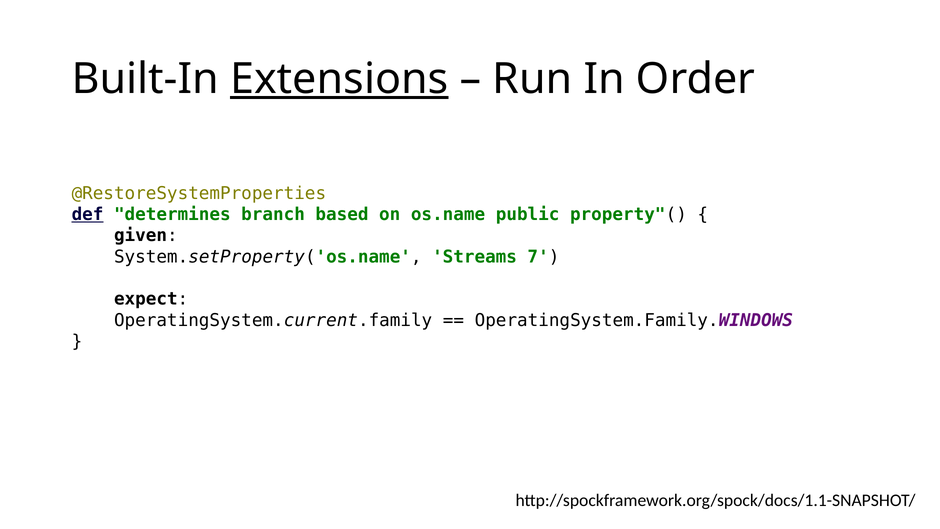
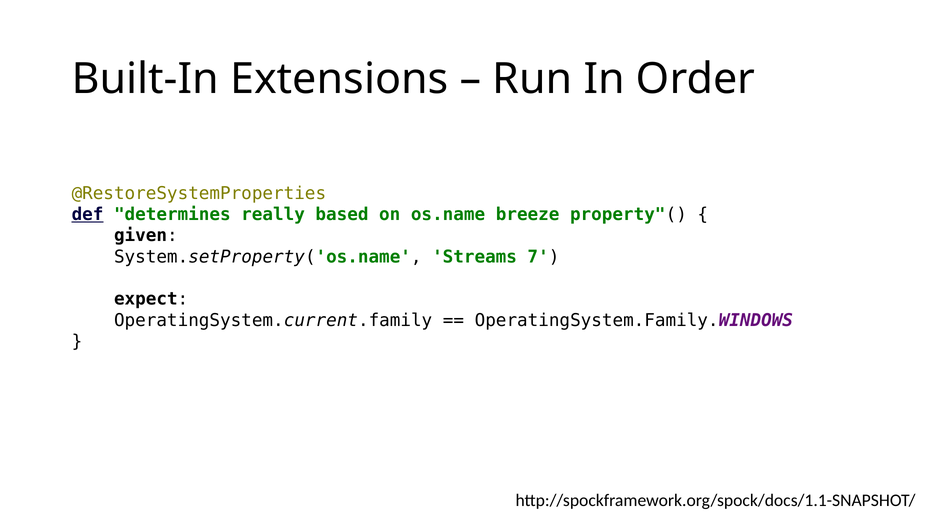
Extensions underline: present -> none
branch: branch -> really
public: public -> breeze
